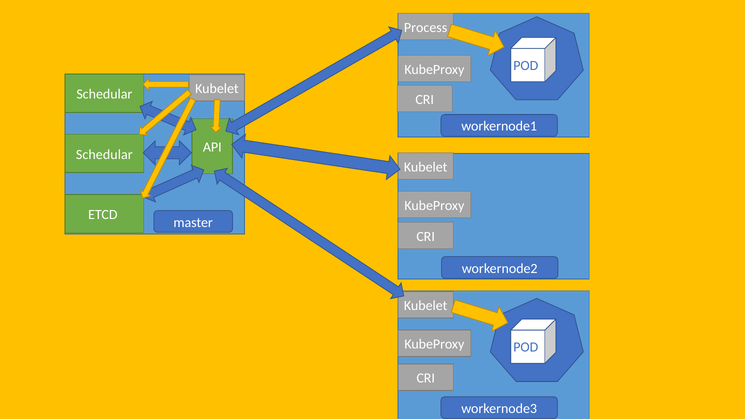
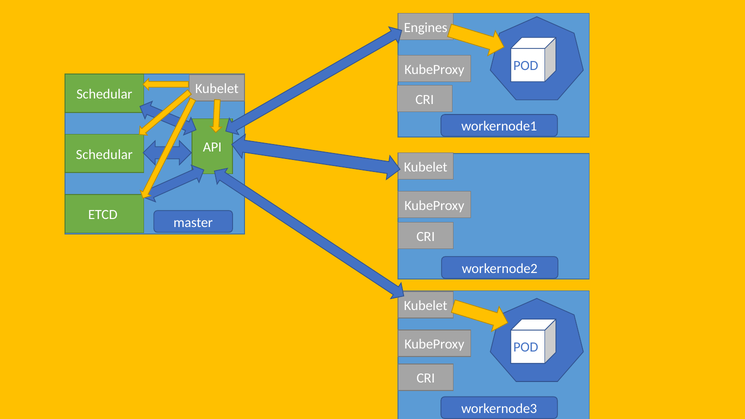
Process: Process -> Engines
